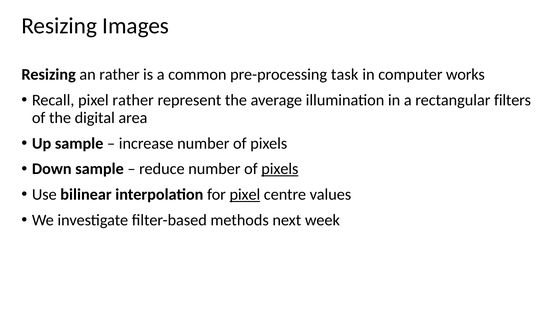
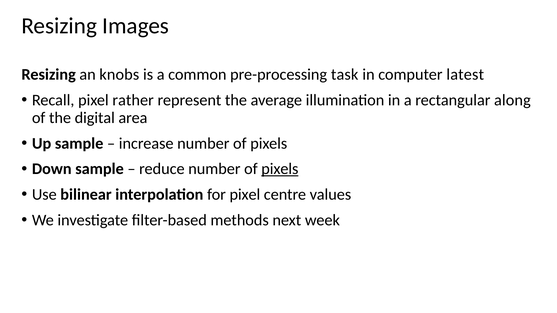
an rather: rather -> knobs
works: works -> latest
filters: filters -> along
pixel at (245, 195) underline: present -> none
